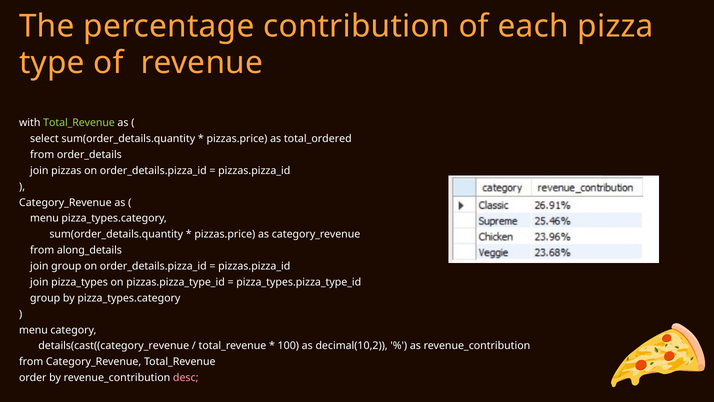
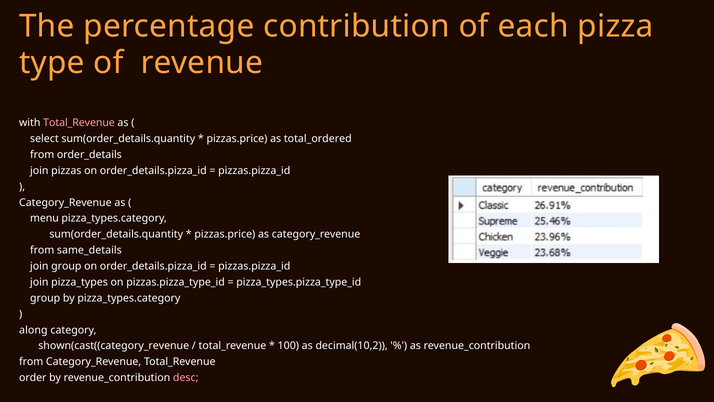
Total_Revenue at (79, 123) colour: light green -> pink
along_details: along_details -> same_details
menu at (33, 330): menu -> along
details(cast((category_revenue: details(cast((category_revenue -> shown(cast((category_revenue
